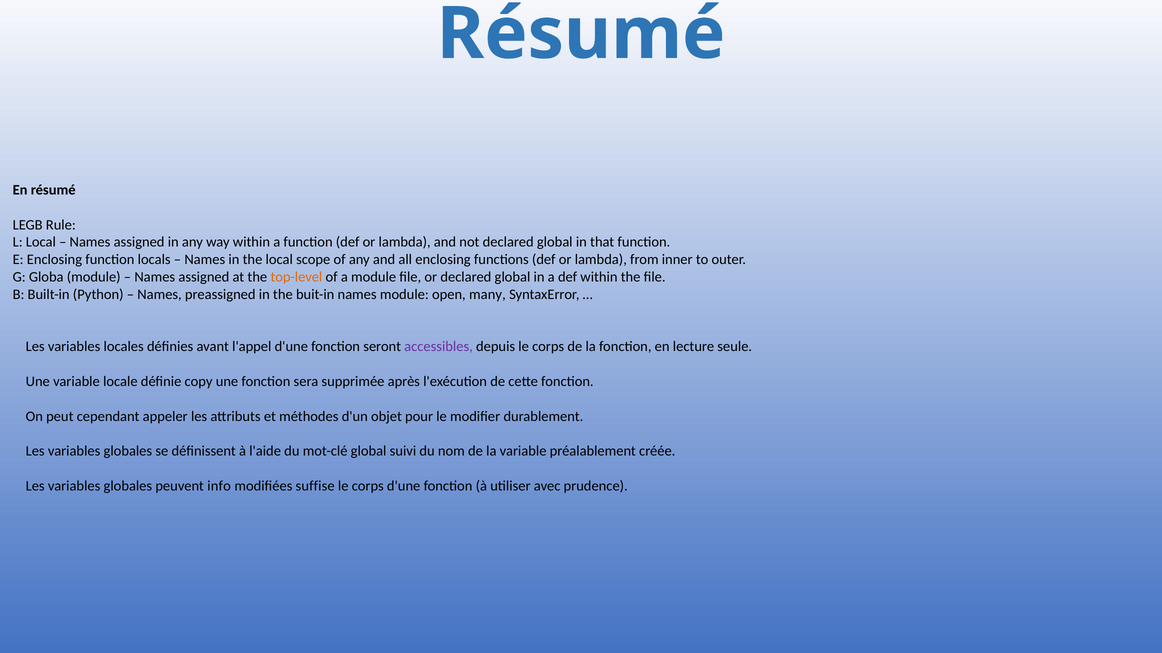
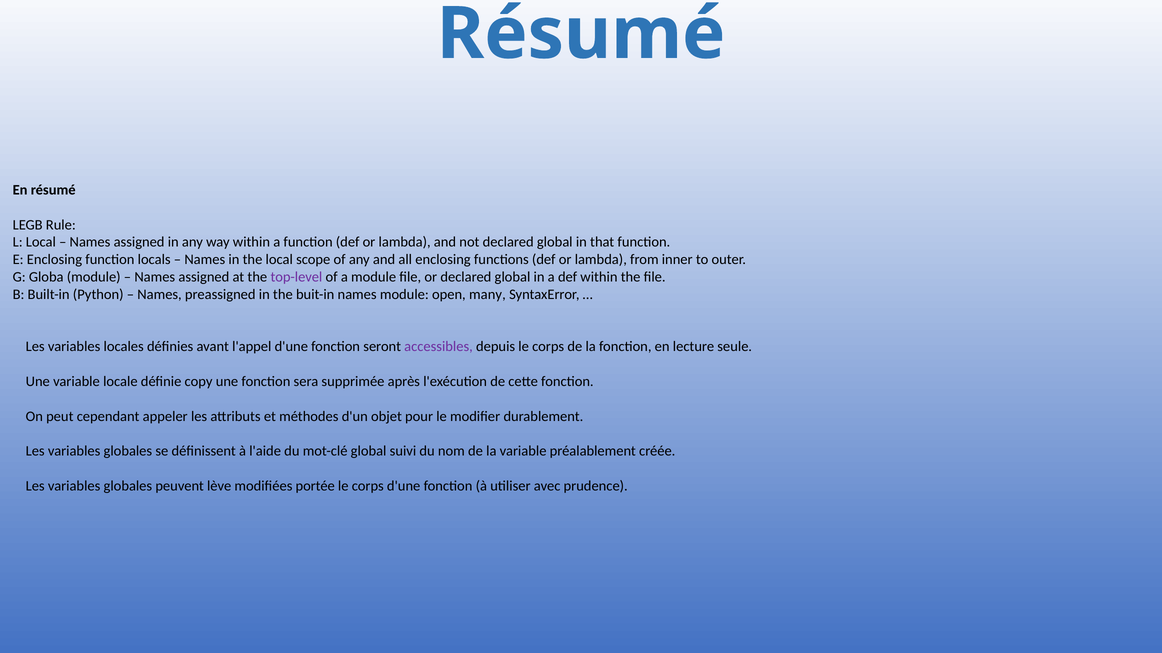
top-level colour: orange -> purple
info: info -> lève
suffise: suffise -> portée
